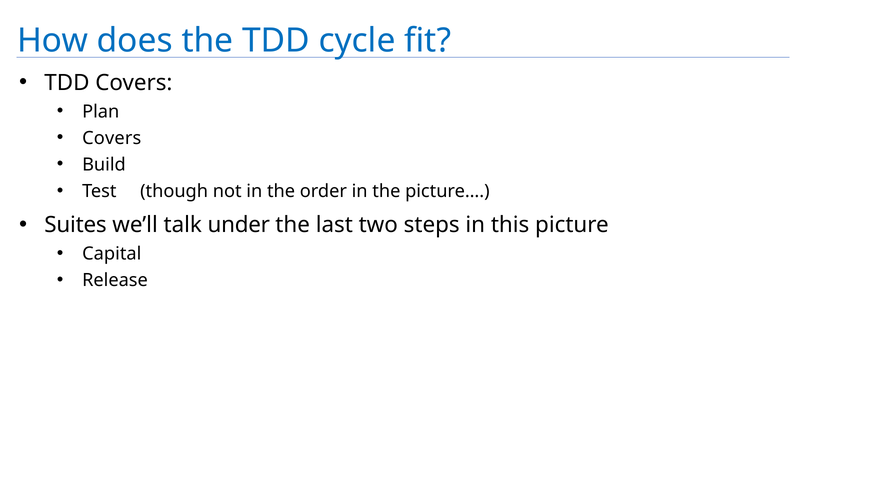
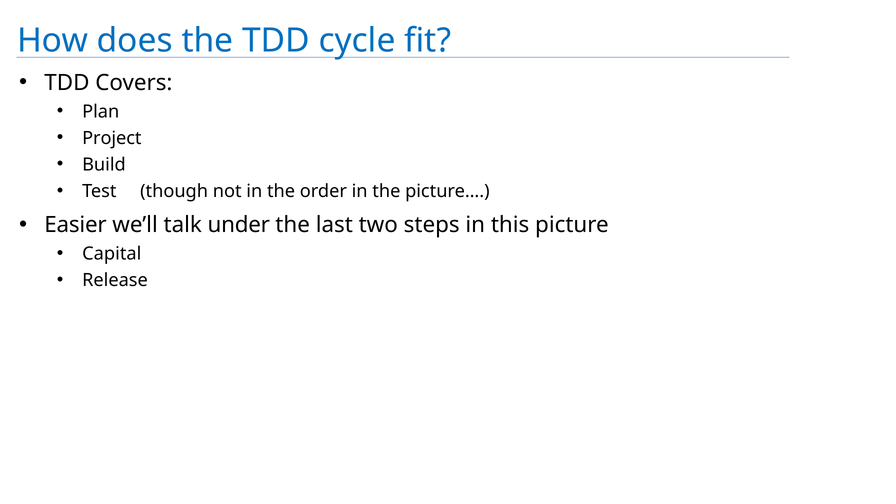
Covers at (112, 138): Covers -> Project
Suites: Suites -> Easier
